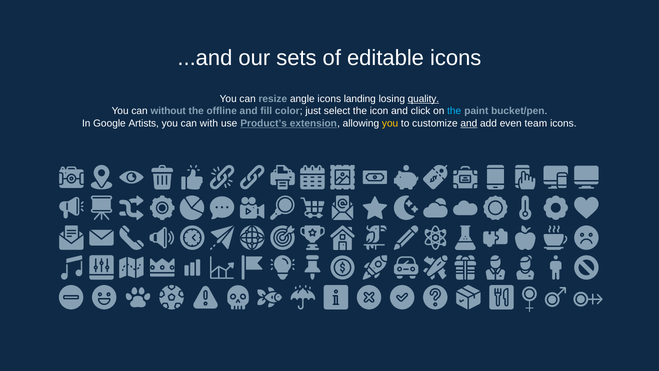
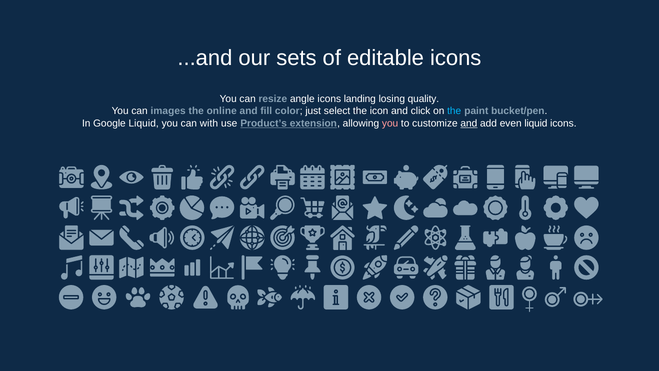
quality underline: present -> none
without: without -> images
offline: offline -> online
Google Artists: Artists -> Liquid
you at (390, 123) colour: yellow -> pink
even team: team -> liquid
